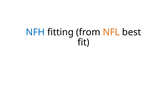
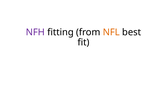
NFH colour: blue -> purple
